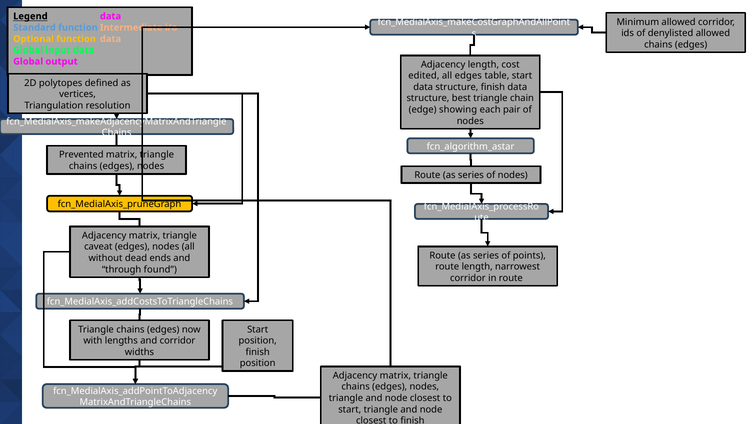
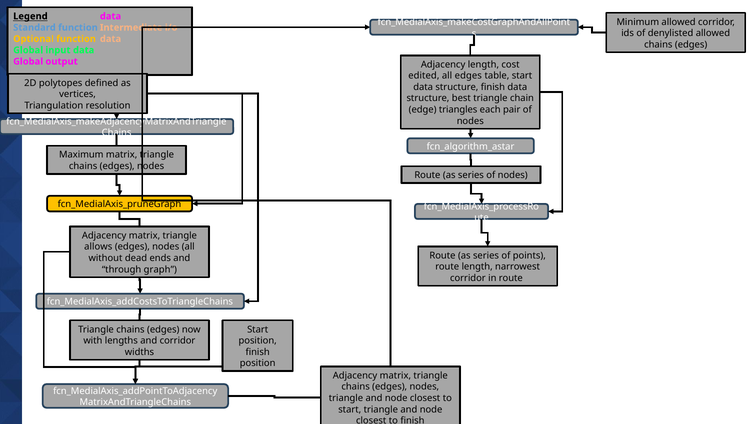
showing: showing -> triangles
Prevented: Prevented -> Maximum
caveat: caveat -> allows
found: found -> graph
